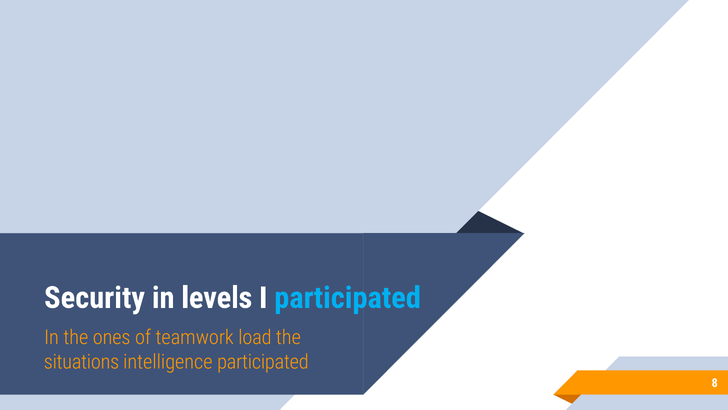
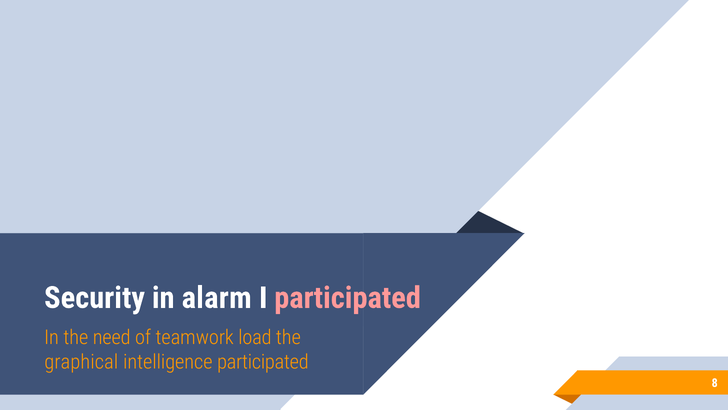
levels: levels -> alarm
participated at (348, 298) colour: light blue -> pink
ones: ones -> need
situations: situations -> graphical
